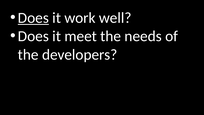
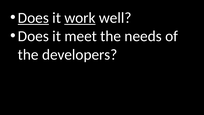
work underline: none -> present
